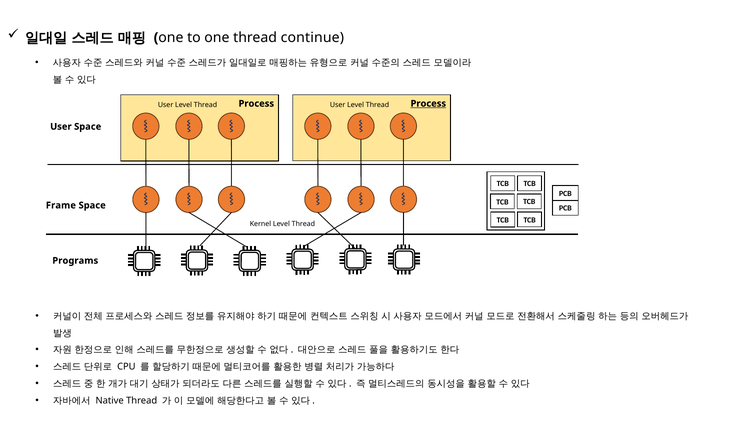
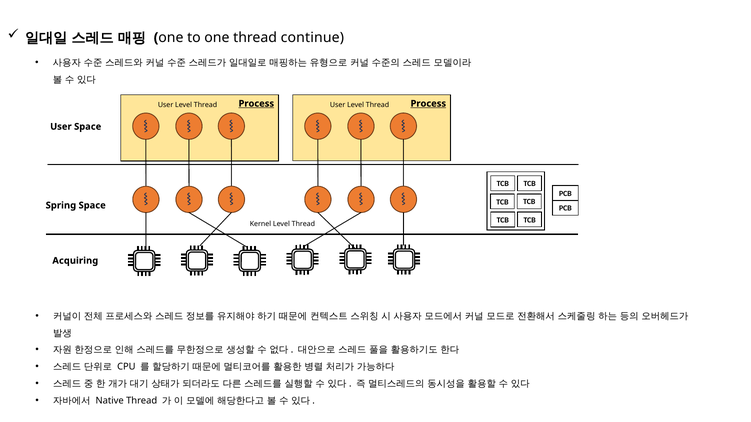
Process at (256, 104) underline: none -> present
Frame: Frame -> Spring
Programs: Programs -> Acquiring
